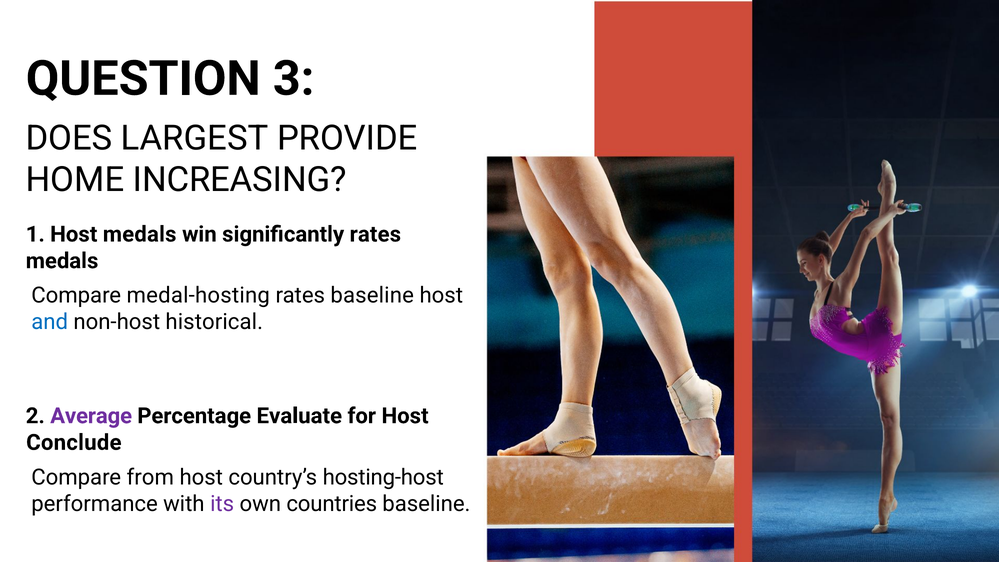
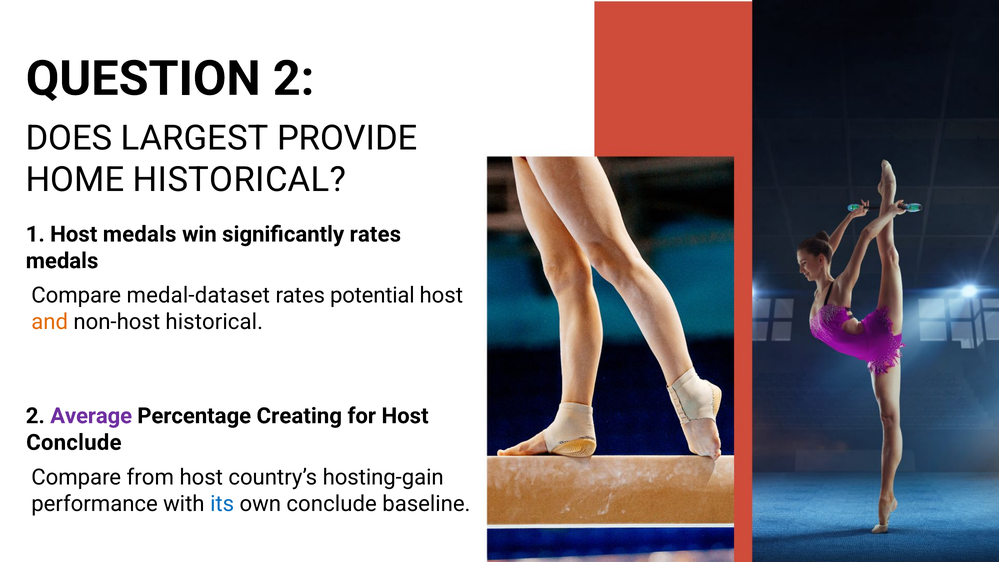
QUESTION 3: 3 -> 2
HOME INCREASING: INCREASING -> HISTORICAL
medal-hosting: medal-hosting -> medal-dataset
rates baseline: baseline -> potential
and colour: blue -> orange
Evaluate: Evaluate -> Creating
hosting-host: hosting-host -> hosting-gain
its colour: purple -> blue
own countries: countries -> conclude
